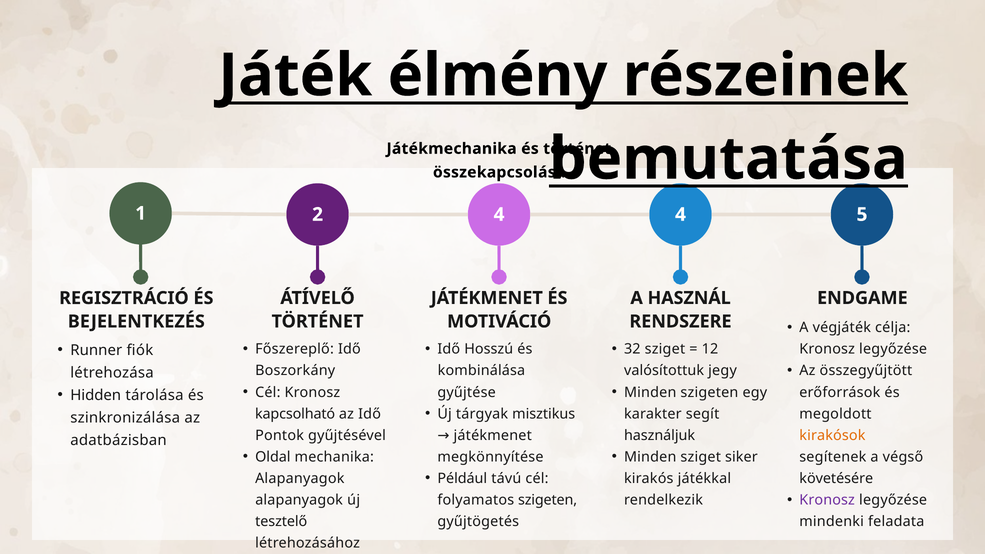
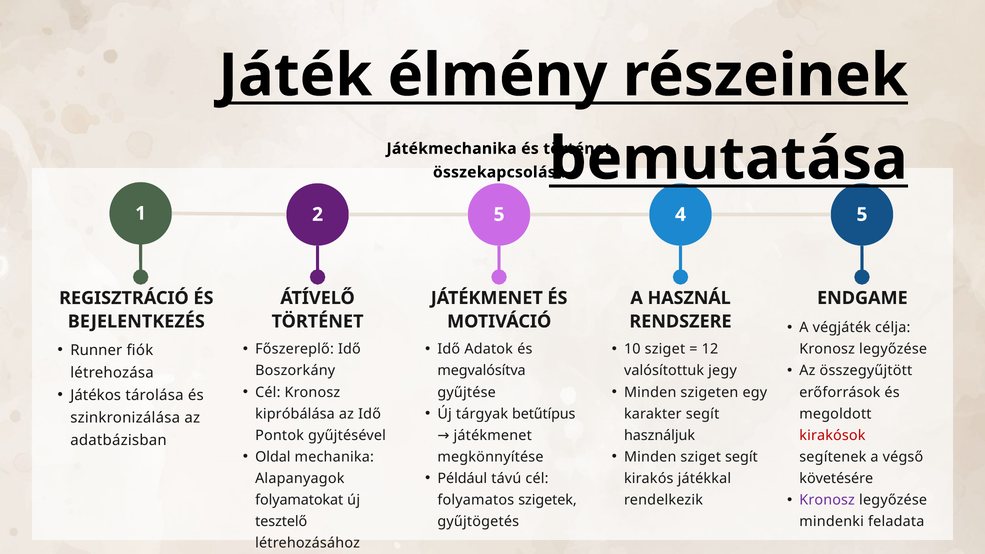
2 4: 4 -> 5
Hosszú: Hosszú -> Adatok
32: 32 -> 10
kombinálása: kombinálása -> megvalósítva
Hidden: Hidden -> Játékos
misztikus: misztikus -> betűtípus
kapcsolható: kapcsolható -> kipróbálása
kirakósok colour: orange -> red
sziget siker: siker -> segít
alapanyagok at (299, 500): alapanyagok -> folyamatokat
folyamatos szigeten: szigeten -> szigetek
